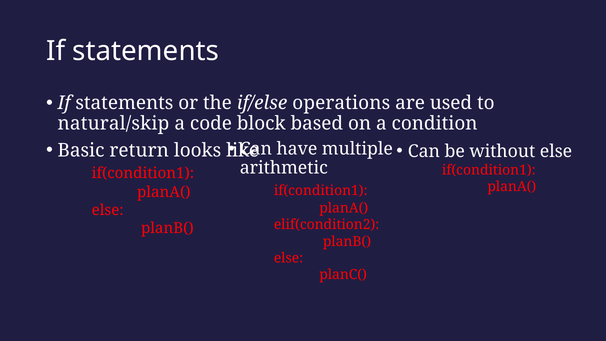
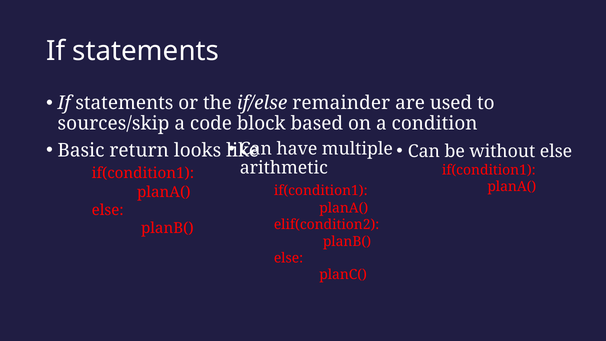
operations: operations -> remainder
natural/skip: natural/skip -> sources/skip
